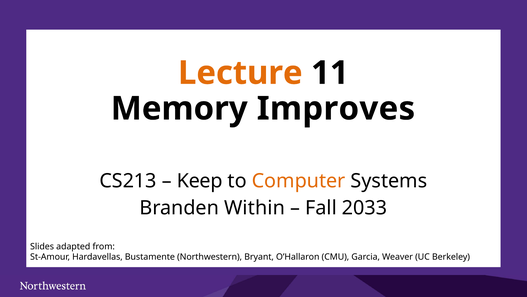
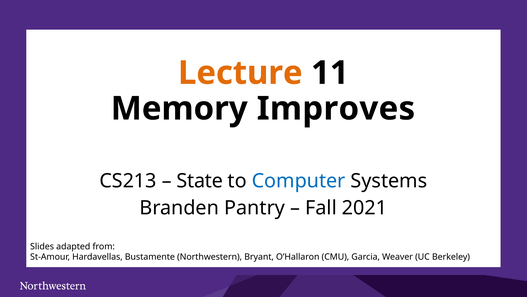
Keep: Keep -> State
Computer colour: orange -> blue
Within: Within -> Pantry
2033: 2033 -> 2021
